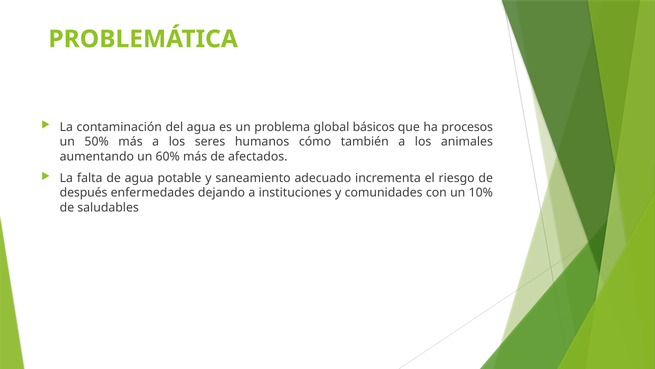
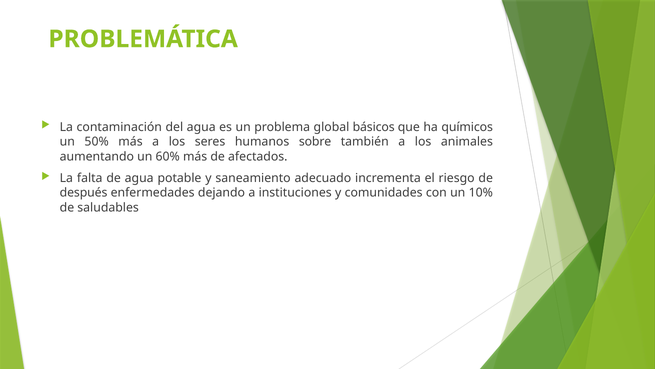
procesos: procesos -> químicos
cómo: cómo -> sobre
